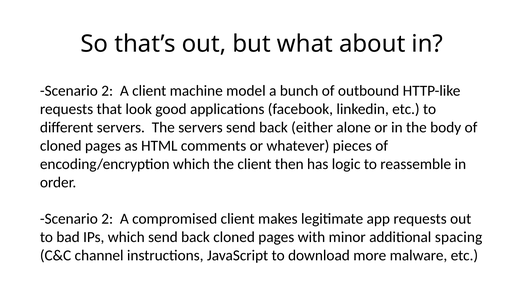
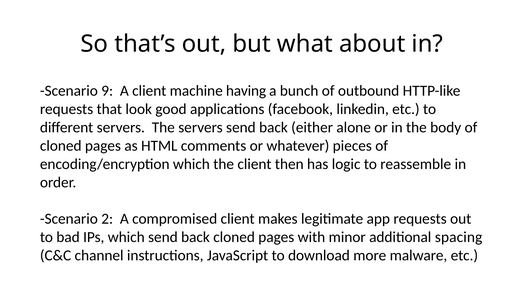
2 at (107, 91): 2 -> 9
model: model -> having
